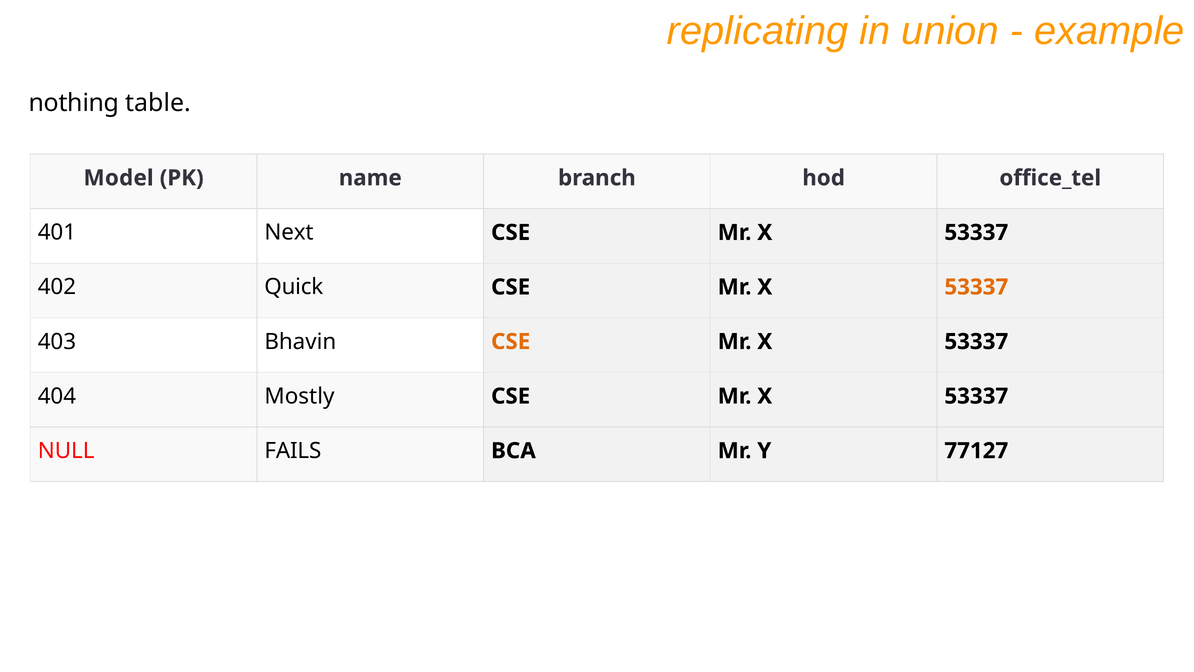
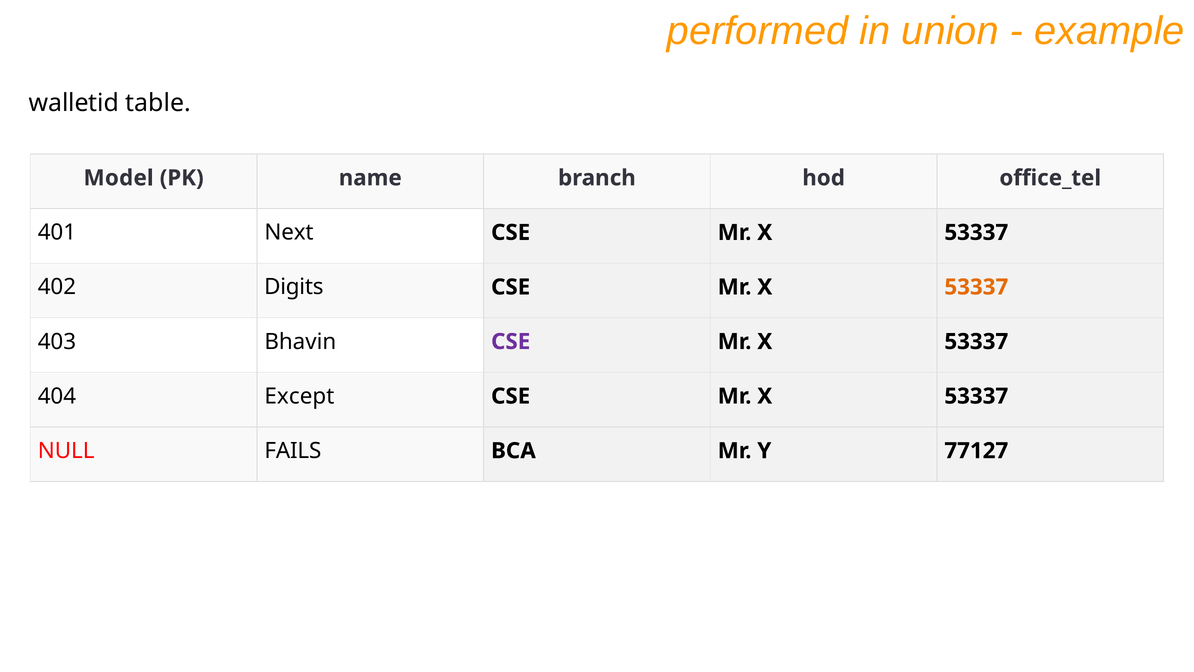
replicating: replicating -> performed
nothing: nothing -> walletid
Quick: Quick -> Digits
CSE at (511, 341) colour: orange -> purple
Mostly: Mostly -> Except
